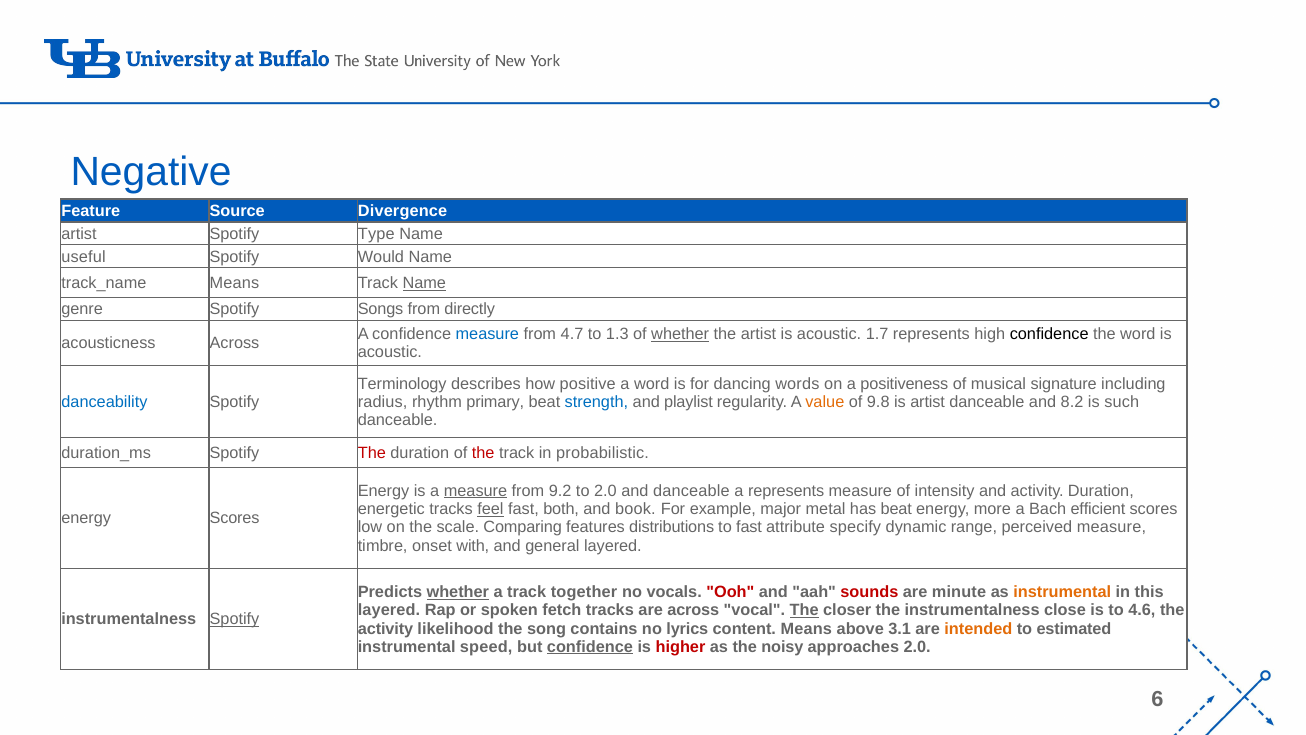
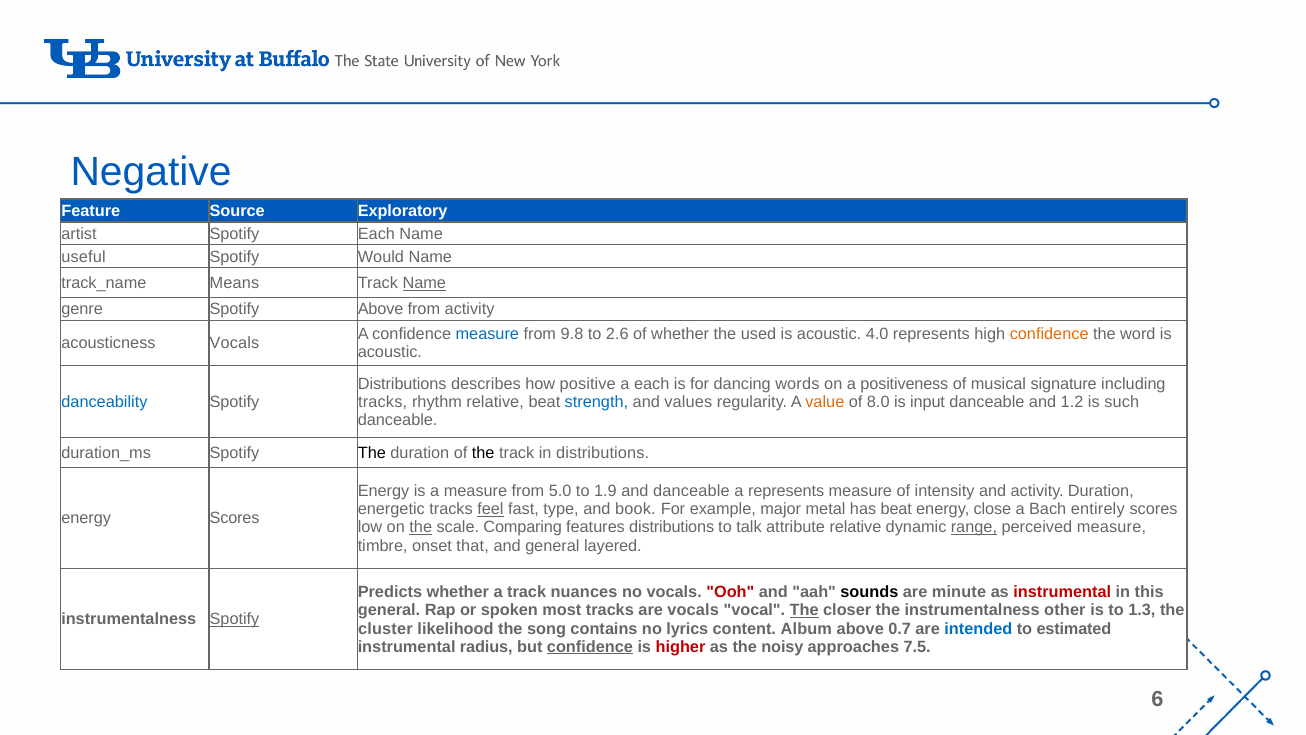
Divergence: Divergence -> Exploratory
Spotify Type: Type -> Each
Spotify Songs: Songs -> Above
from directly: directly -> activity
4.7: 4.7 -> 9.8
1.3: 1.3 -> 2.6
whether at (680, 334) underline: present -> none
the artist: artist -> used
1.7: 1.7 -> 4.0
confidence at (1049, 334) colour: black -> orange
acousticness Across: Across -> Vocals
Terminology at (402, 384): Terminology -> Distributions
a word: word -> each
radius at (383, 402): radius -> tracks
rhythm primary: primary -> relative
playlist: playlist -> values
9.8: 9.8 -> 8.0
is artist: artist -> input
8.2: 8.2 -> 1.2
The at (372, 453) colour: red -> black
the at (483, 453) colour: red -> black
in probabilistic: probabilistic -> distributions
measure at (476, 491) underline: present -> none
9.2: 9.2 -> 5.0
to 2.0: 2.0 -> 1.9
both: both -> type
more: more -> close
efficient: efficient -> entirely
the at (421, 527) underline: none -> present
to fast: fast -> talk
attribute specify: specify -> relative
range underline: none -> present
with: with -> that
whether at (458, 592) underline: present -> none
together: together -> nuances
sounds colour: red -> black
instrumental at (1062, 592) colour: orange -> red
layered at (389, 610): layered -> general
fetch: fetch -> most
are across: across -> vocals
close: close -> other
4.6: 4.6 -> 1.3
activity at (386, 628): activity -> cluster
content Means: Means -> Album
3.1: 3.1 -> 0.7
intended colour: orange -> blue
speed: speed -> radius
approaches 2.0: 2.0 -> 7.5
